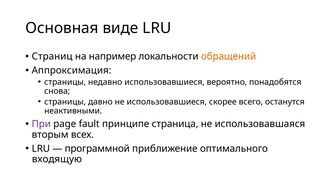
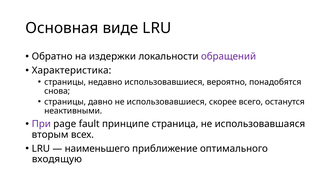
Страниц: Страниц -> Обратно
например: например -> издержки
обращений colour: orange -> purple
Аппроксимация: Аппроксимация -> Характеристика
программной: программной -> наименьшего
